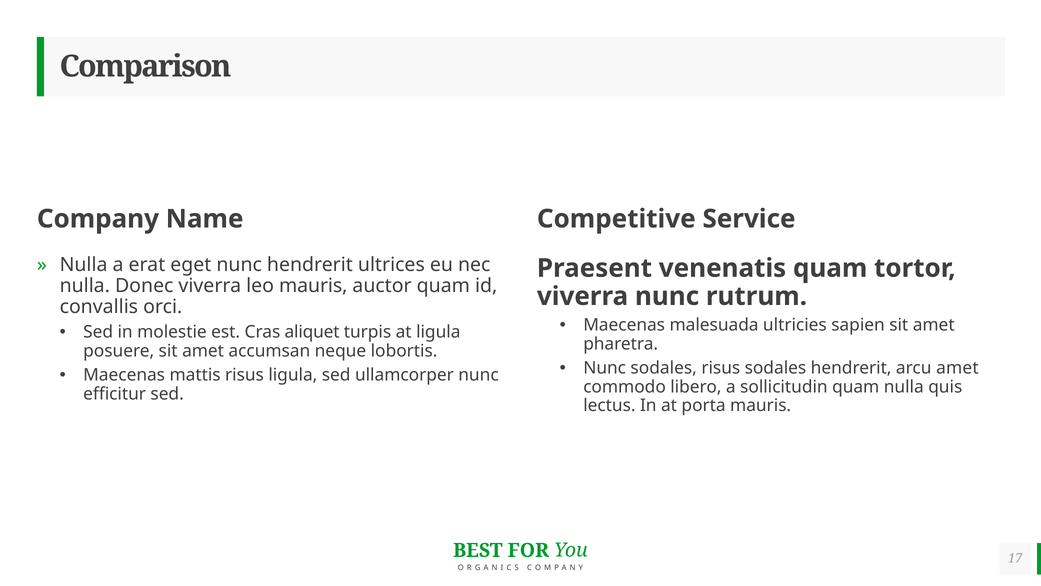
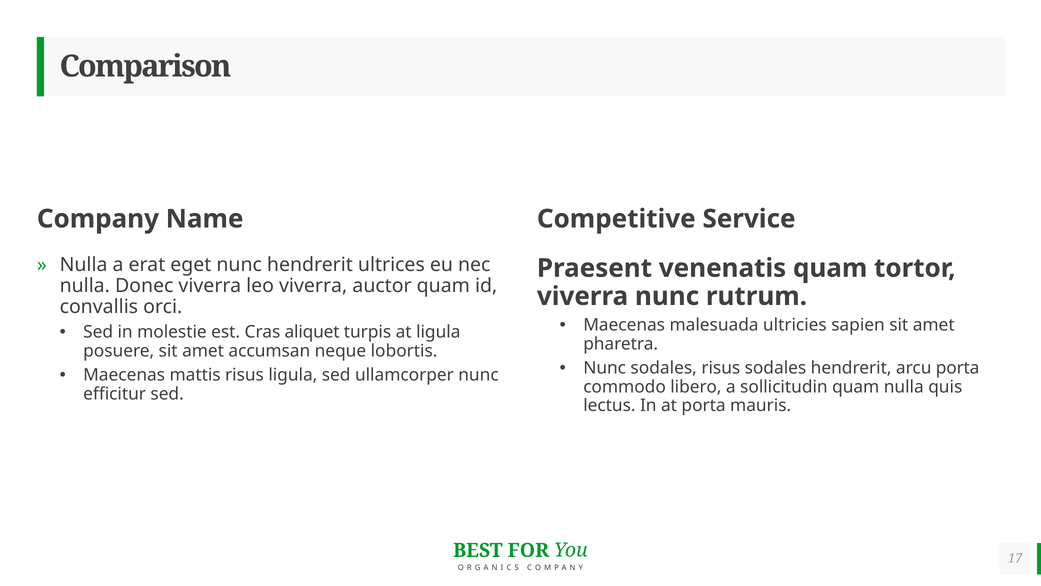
leo mauris: mauris -> viverra
arcu amet: amet -> porta
